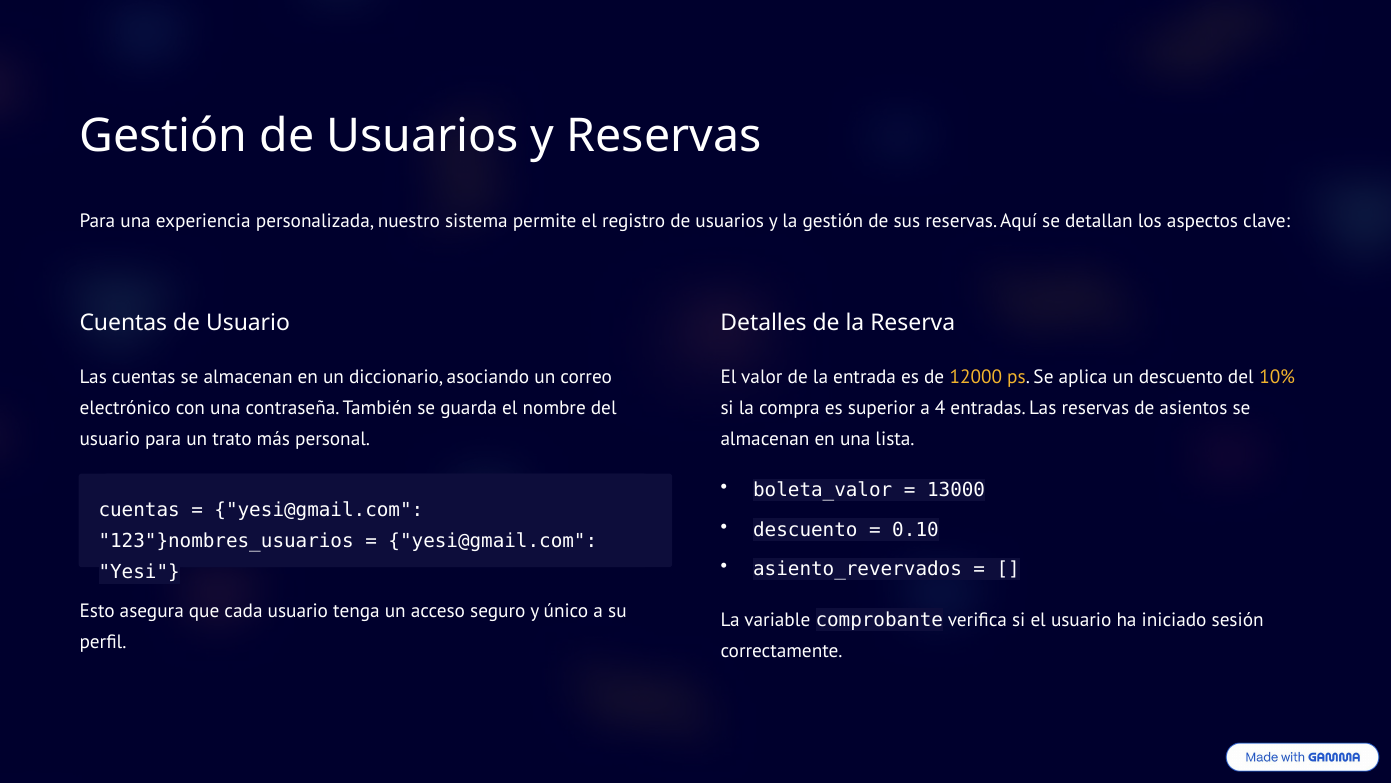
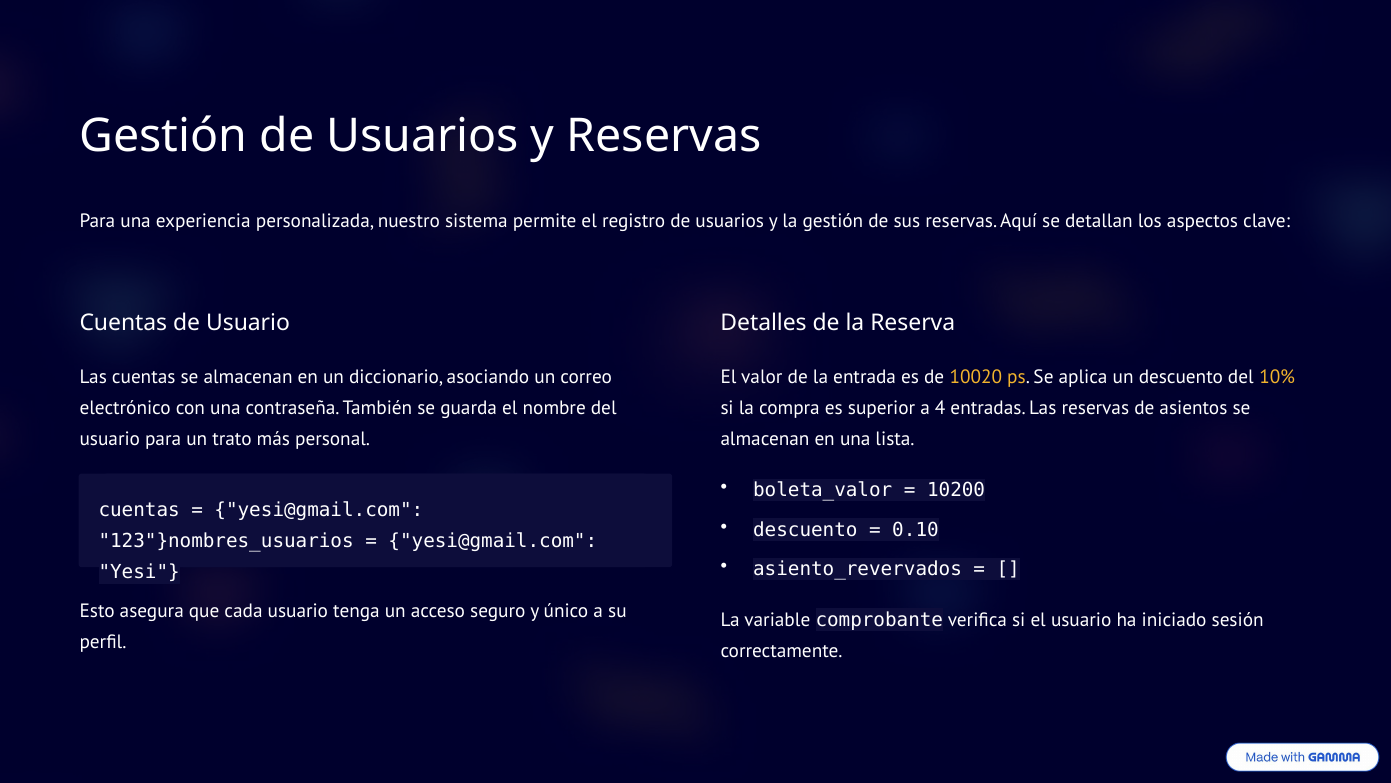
12000: 12000 -> 10020
13000: 13000 -> 10200
